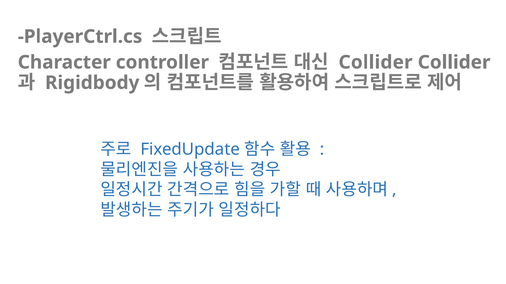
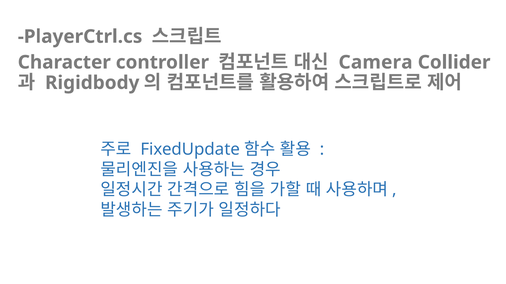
Collider at (376, 62): Collider -> Camera
